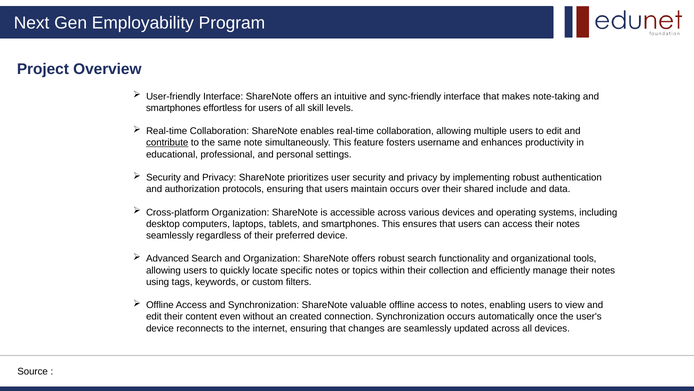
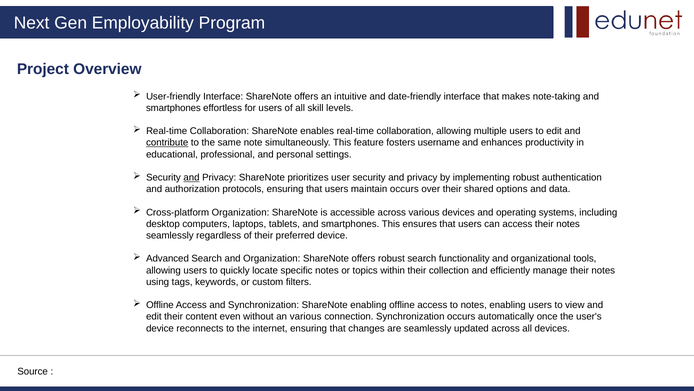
sync-friendly: sync-friendly -> date-friendly
and at (191, 177) underline: none -> present
include: include -> options
ShareNote valuable: valuable -> enabling
an created: created -> various
